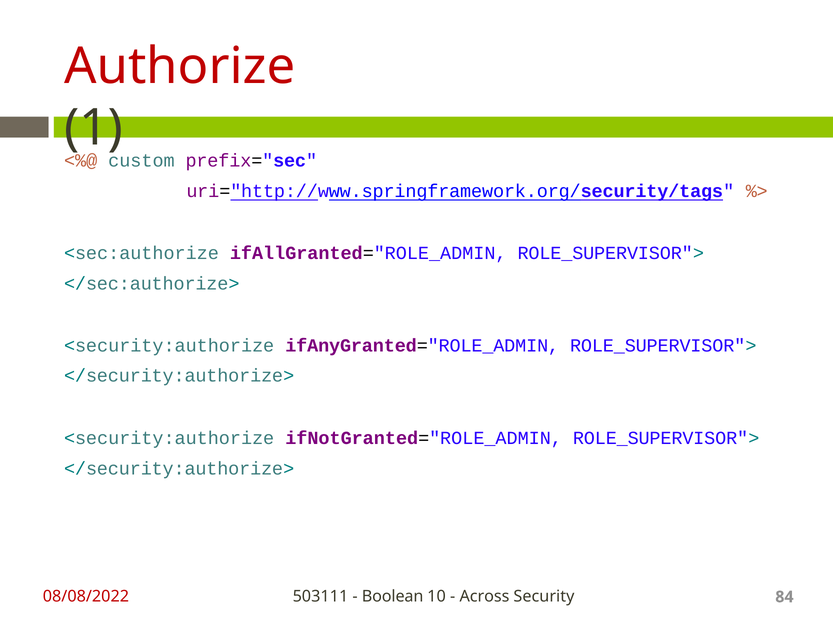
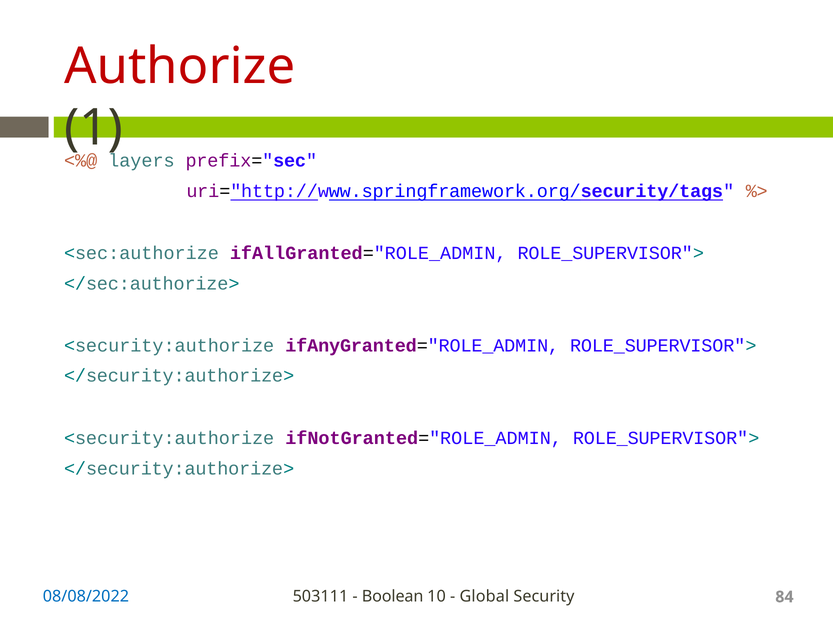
custom: custom -> layers
08/08/2022 colour: red -> blue
Across: Across -> Global
